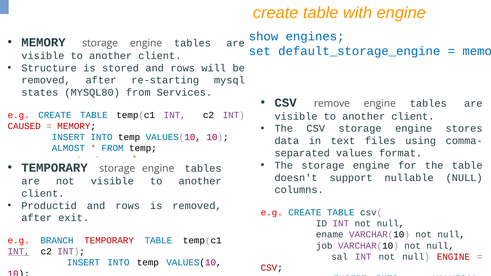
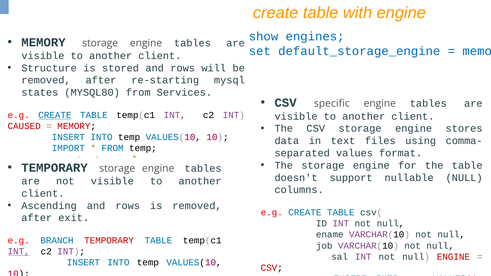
remove: remove -> specific
CREATE at (55, 115) underline: none -> present
ALMOST: ALMOST -> IMPORT
Productid: Productid -> Ascending
